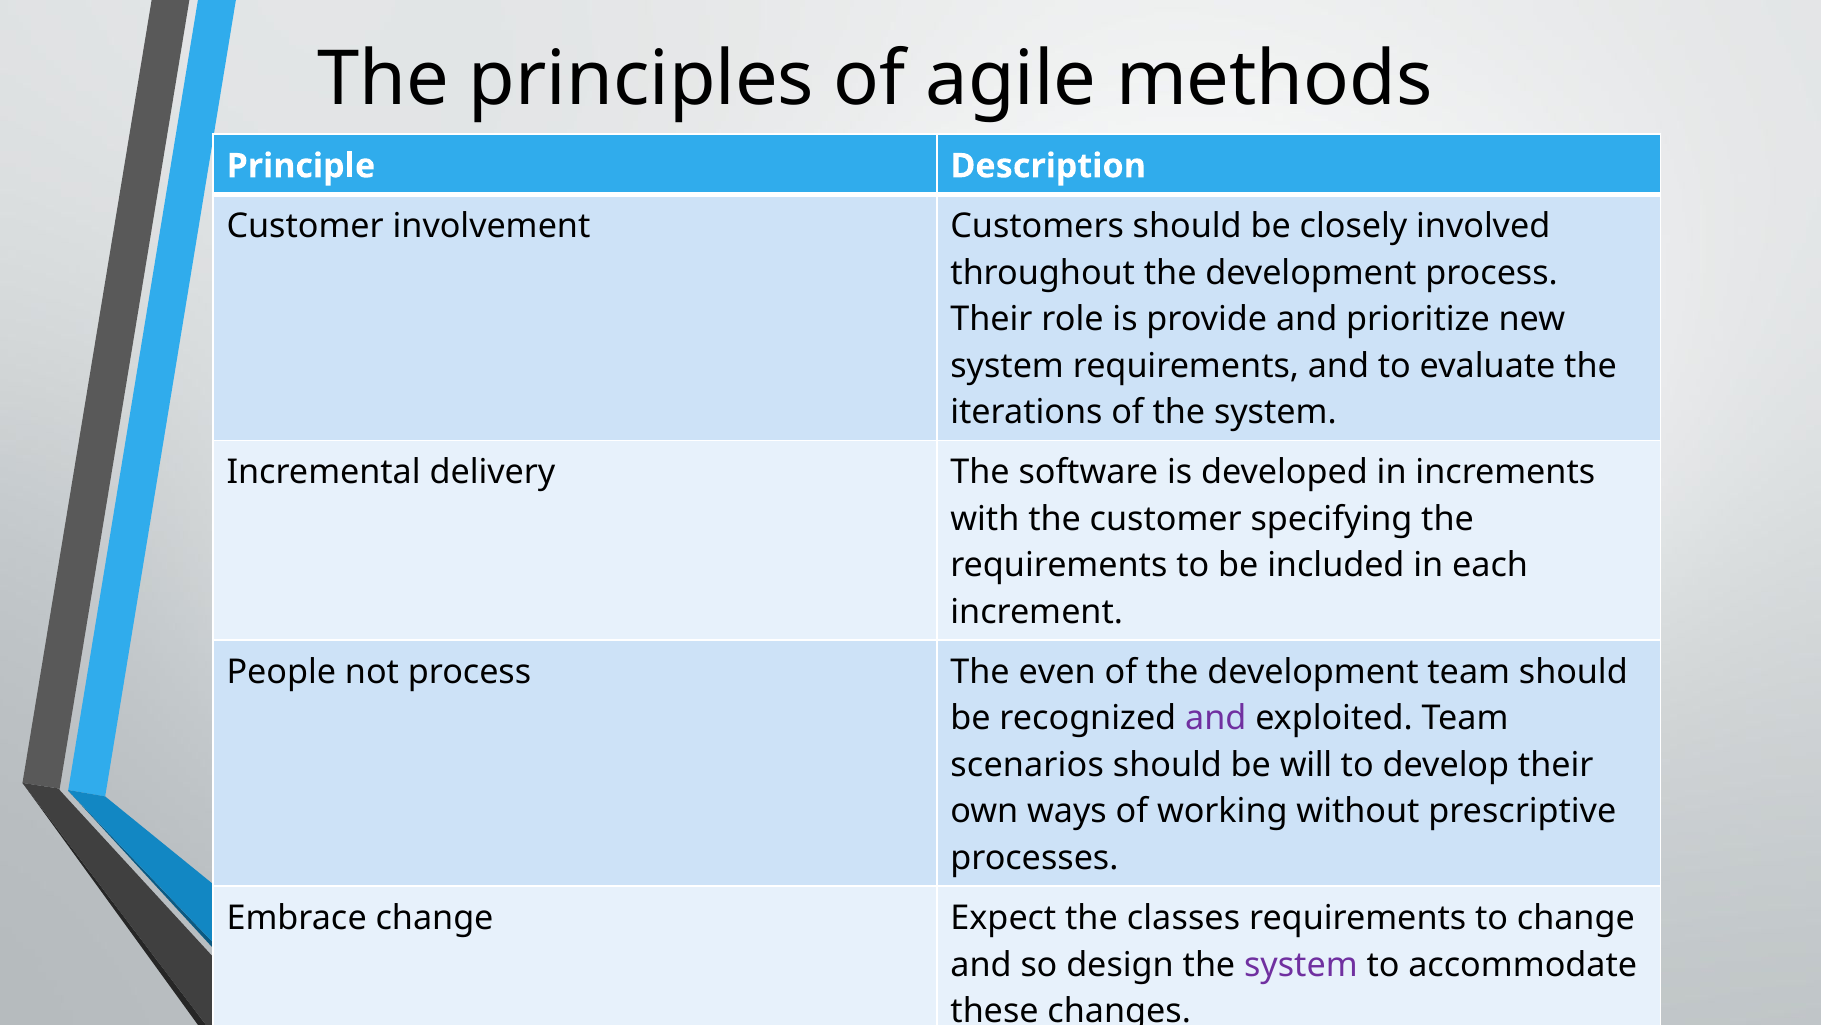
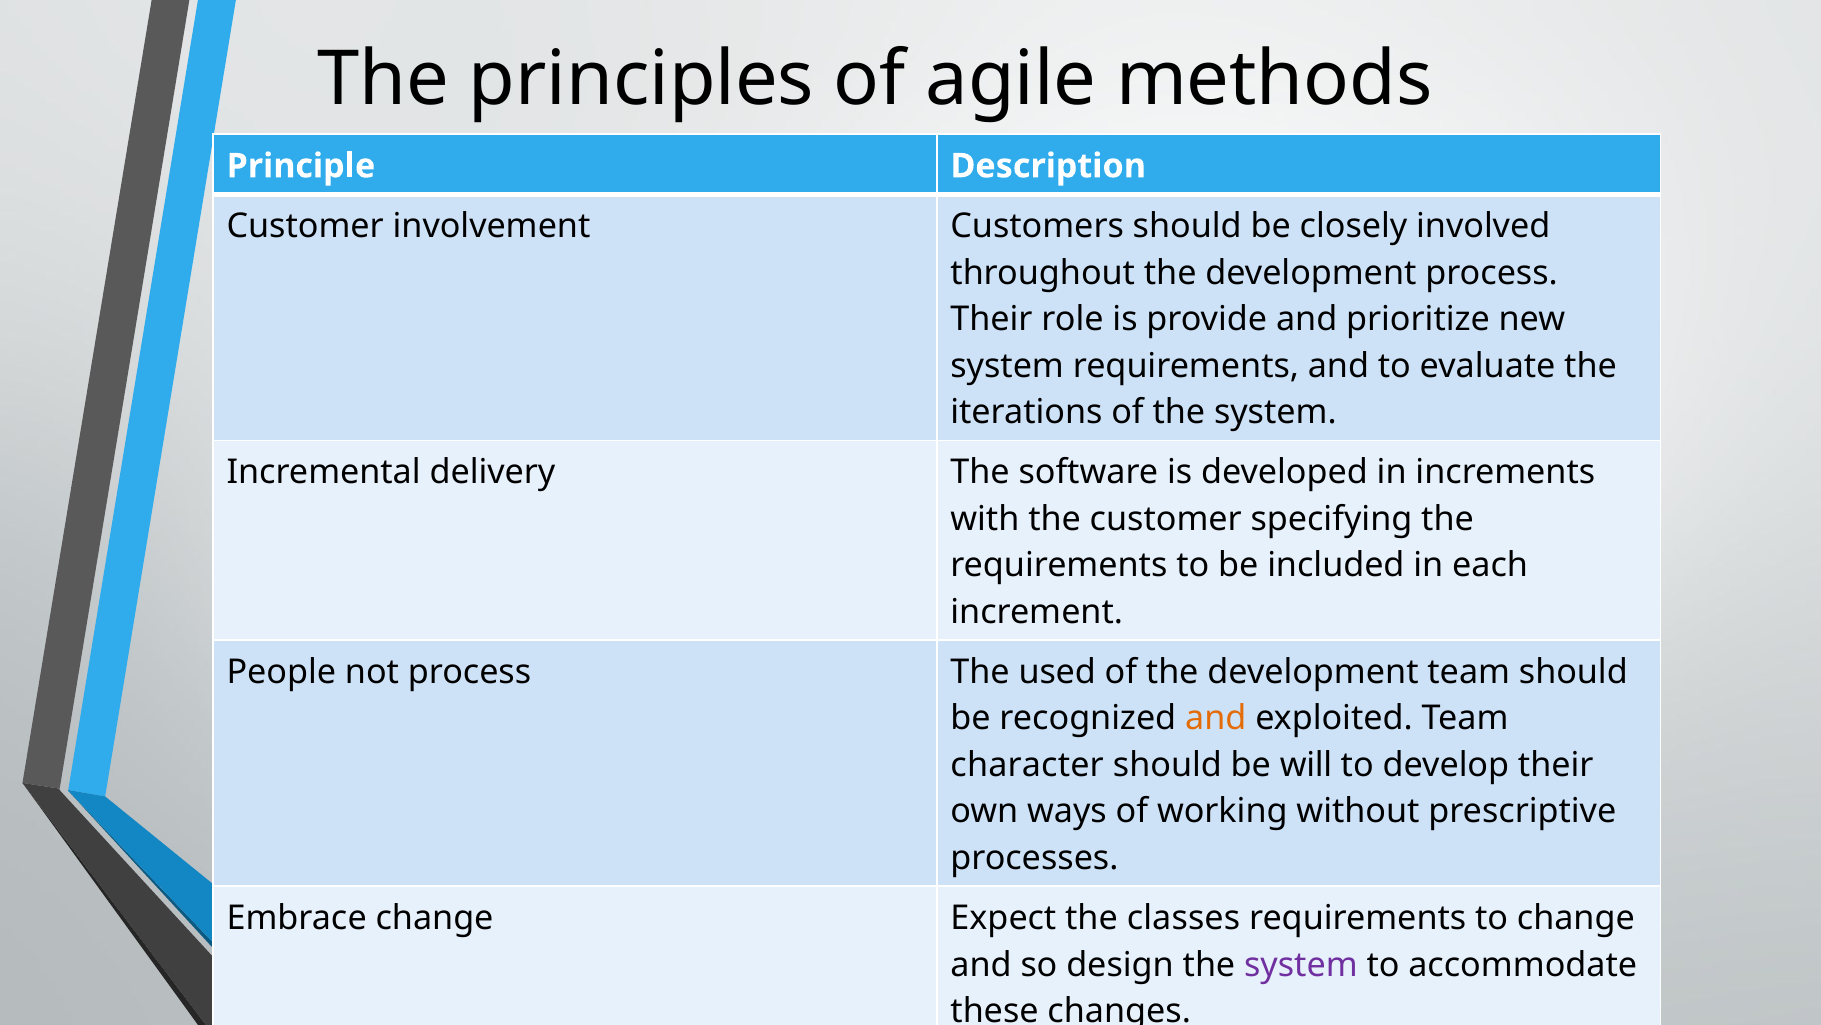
even: even -> used
and at (1216, 718) colour: purple -> orange
scenarios: scenarios -> character
